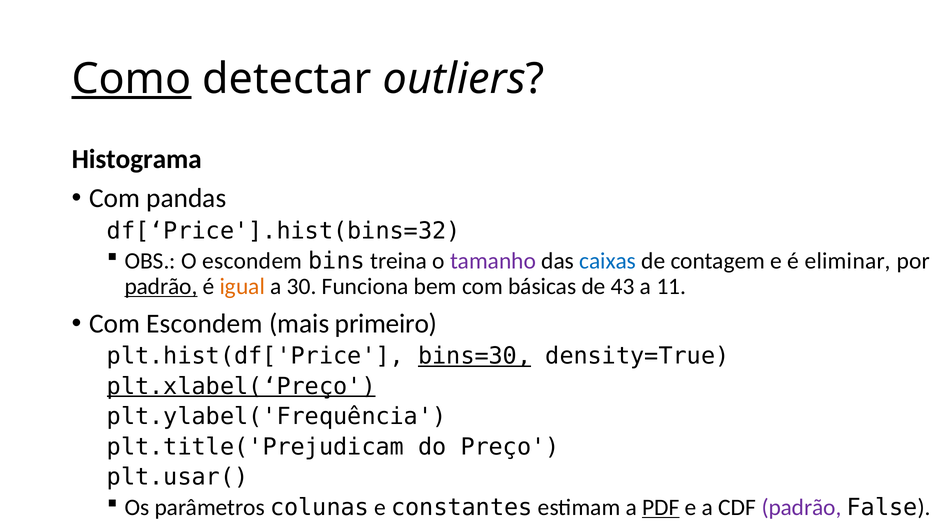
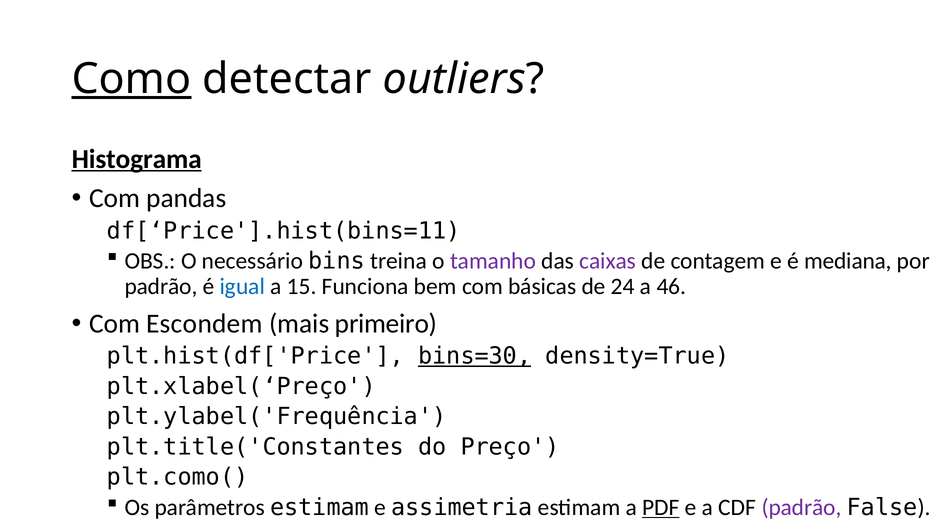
Histograma underline: none -> present
df[‘Price'].hist(bins=32: df[‘Price'].hist(bins=32 -> df[‘Price'].hist(bins=11
O escondem: escondem -> necessário
caixas colour: blue -> purple
eliminar: eliminar -> mediana
padrão at (161, 286) underline: present -> none
igual colour: orange -> blue
30: 30 -> 15
43: 43 -> 24
11: 11 -> 46
plt.xlabel(‘Preço underline: present -> none
plt.title('Prejudicam: plt.title('Prejudicam -> plt.title('Constantes
plt.usar(: plt.usar( -> plt.como(
parâmetros colunas: colunas -> estimam
constantes: constantes -> assimetria
